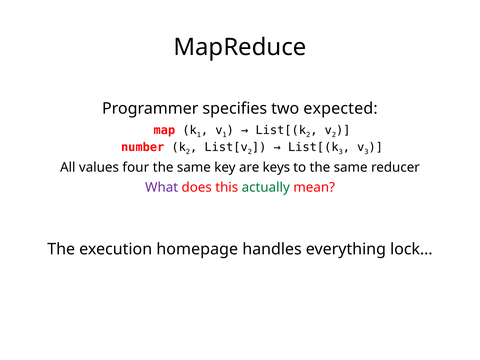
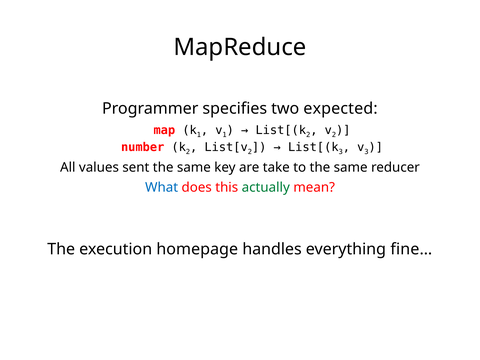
four: four -> sent
keys: keys -> take
What colour: purple -> blue
lock…: lock… -> fine…
